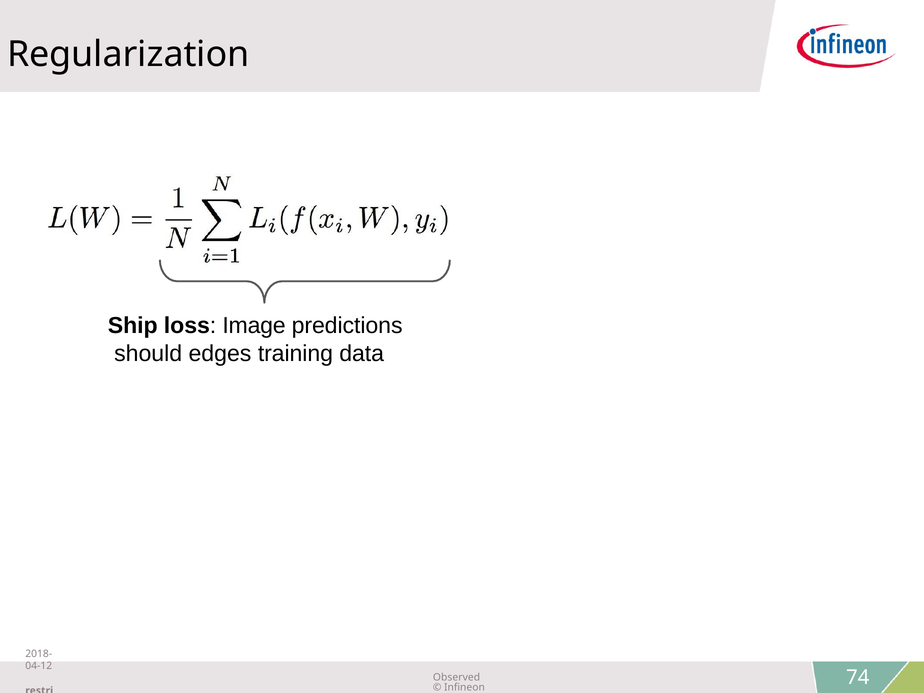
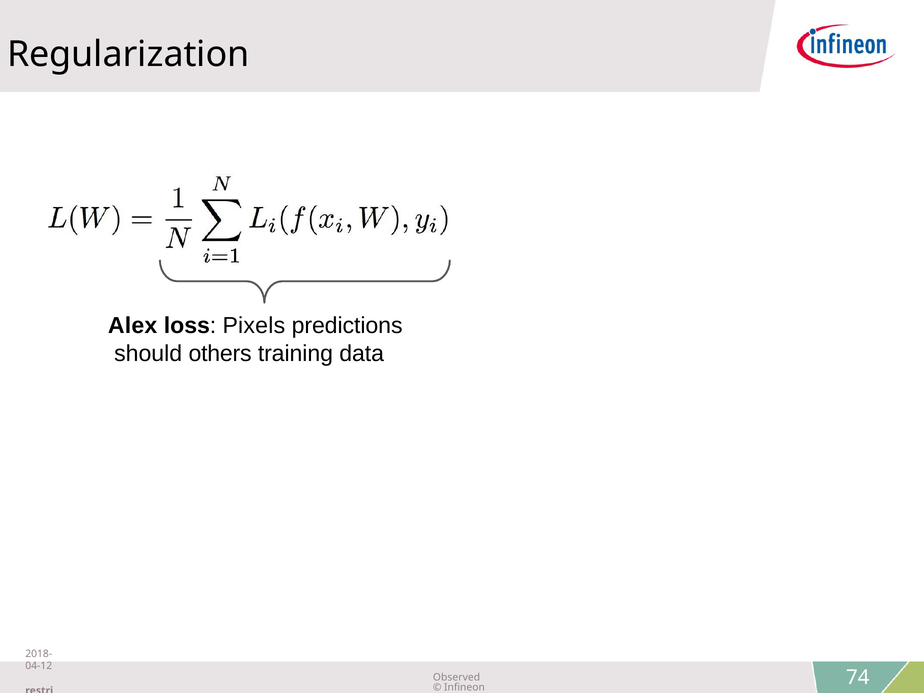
Ship: Ship -> Alex
Image: Image -> Pixels
edges: edges -> others
